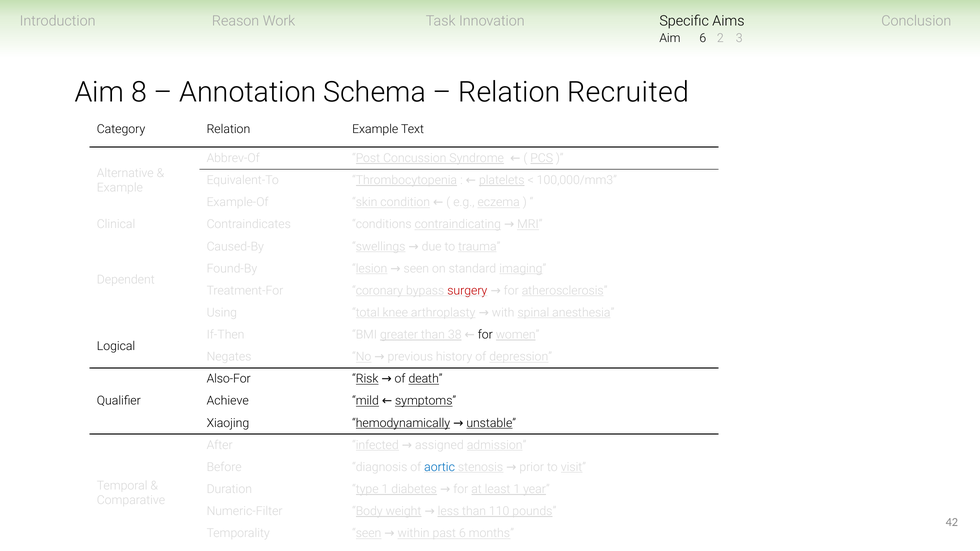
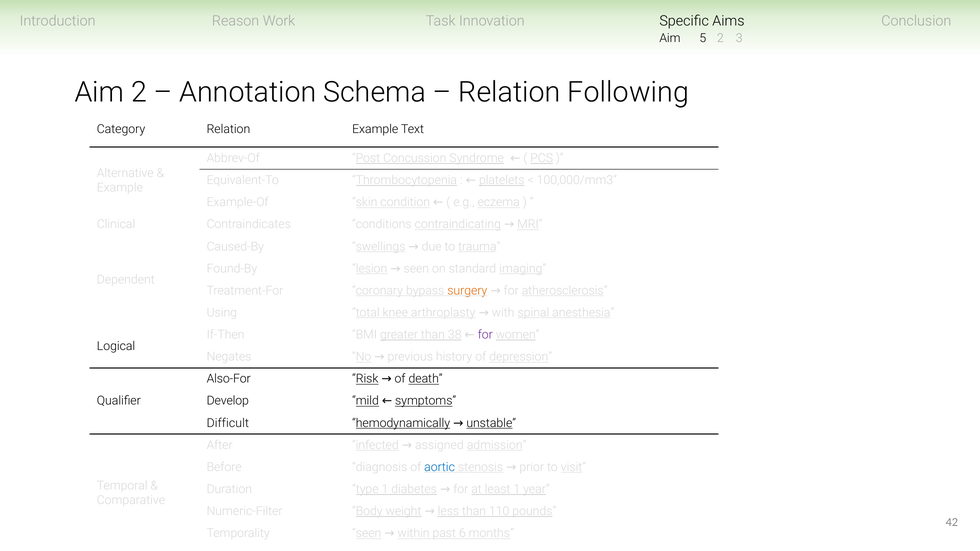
Aim 6: 6 -> 5
Aim 8: 8 -> 2
Recruited: Recruited -> Following
surgery colour: red -> orange
for at (485, 335) colour: black -> purple
Achieve: Achieve -> Develop
Xiaojing: Xiaojing -> Difficult
